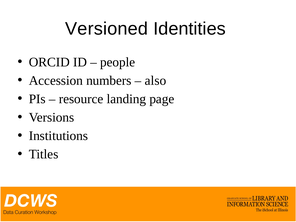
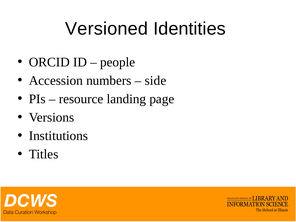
also: also -> side
